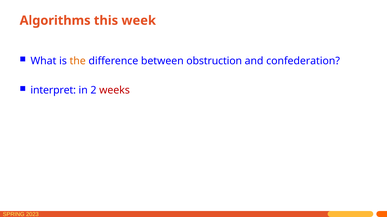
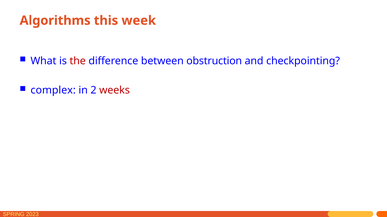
the colour: orange -> red
confederation: confederation -> checkpointing
interpret: interpret -> complex
